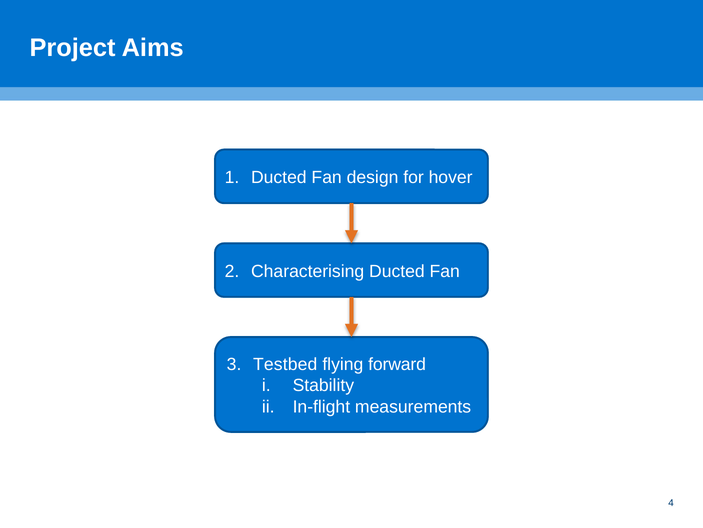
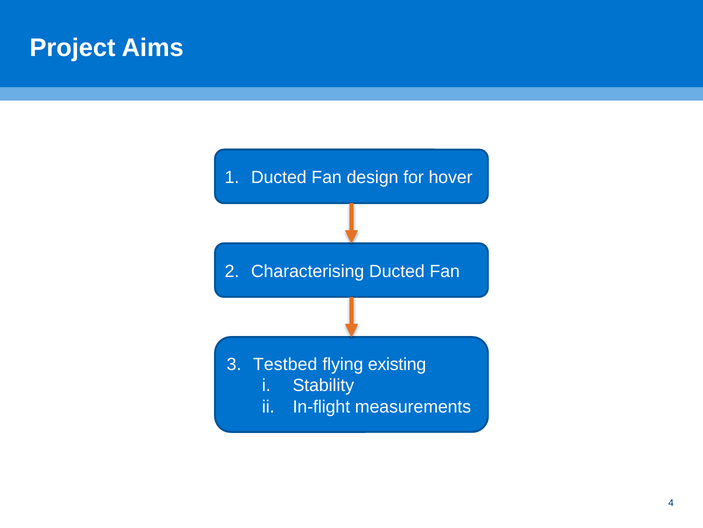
forward: forward -> existing
